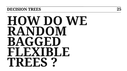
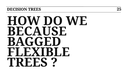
RANDOM: RANDOM -> BECAUSE
